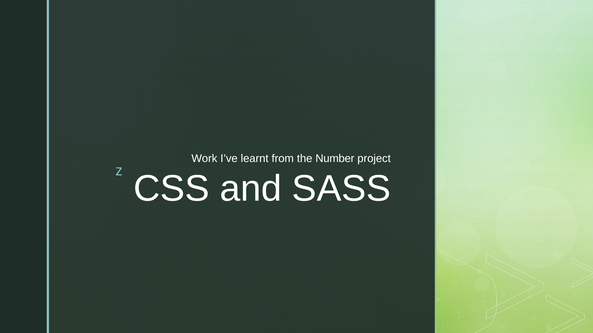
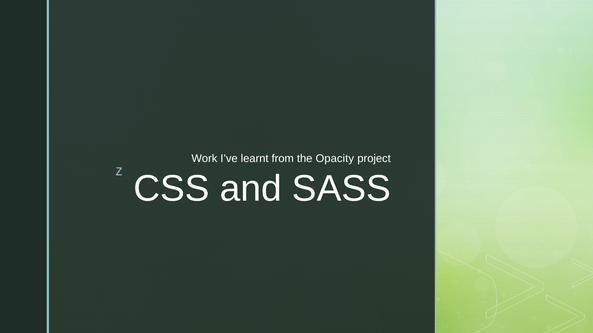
Number: Number -> Opacity
